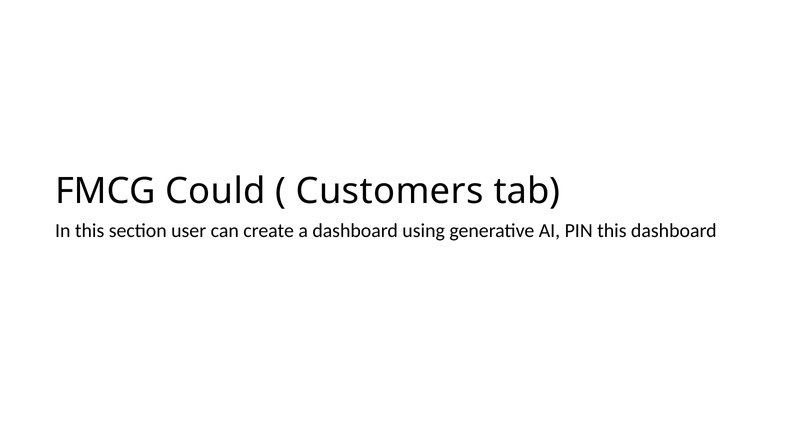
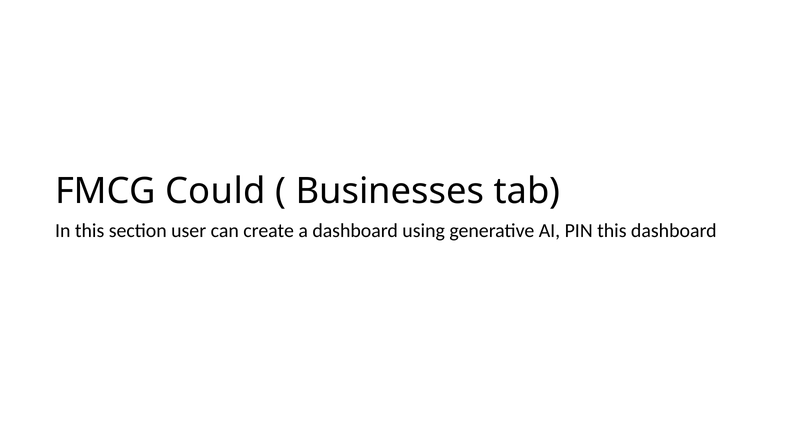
Customers: Customers -> Businesses
